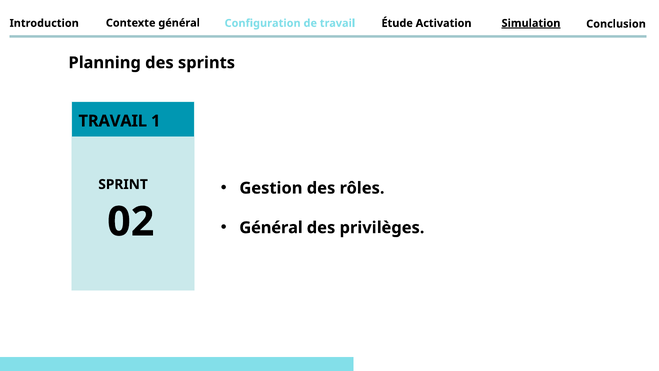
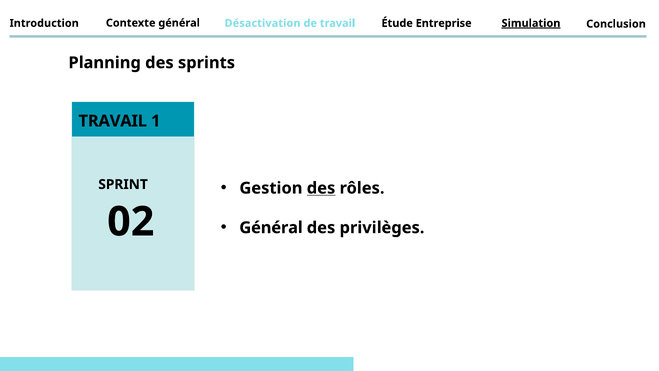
Configuration: Configuration -> Désactivation
Activation: Activation -> Entreprise
des at (321, 188) underline: none -> present
